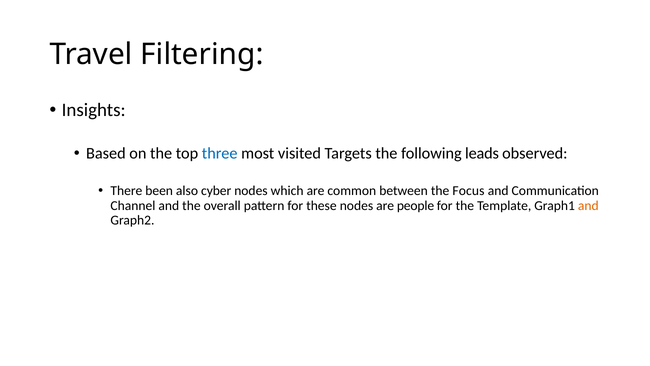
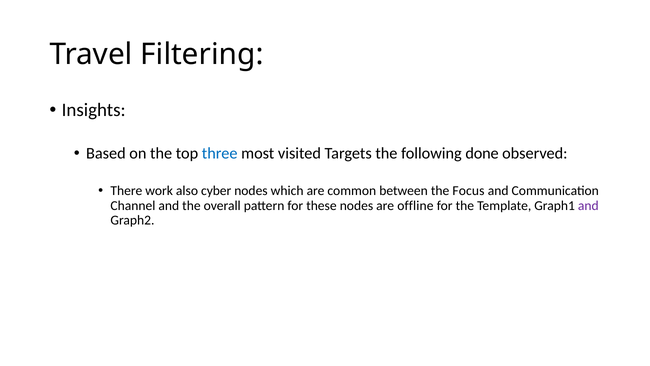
leads: leads -> done
been: been -> work
people: people -> offline
and at (588, 205) colour: orange -> purple
